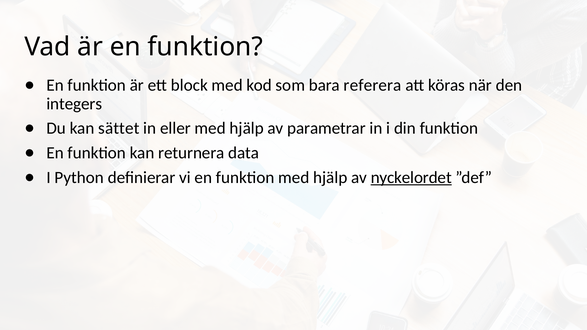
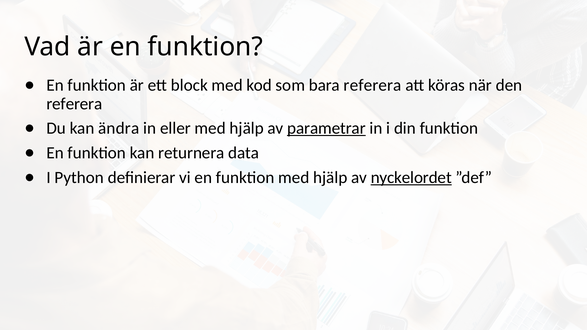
integers at (74, 104): integers -> referera
sättet: sättet -> ändra
parametrar underline: none -> present
